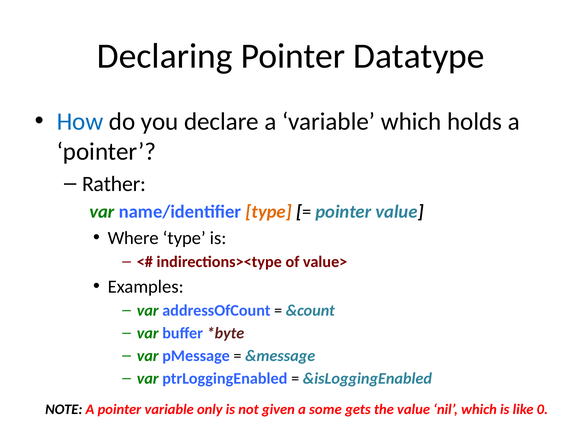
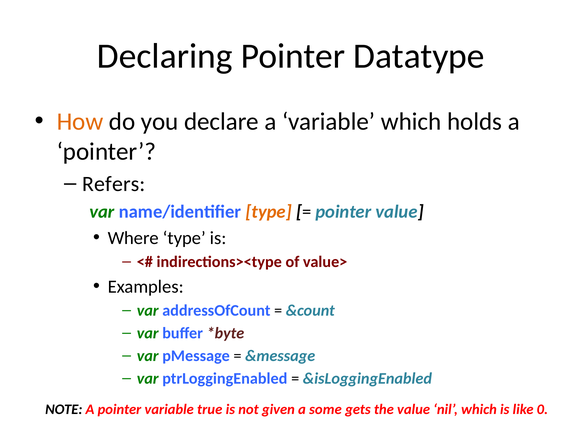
How colour: blue -> orange
Rather: Rather -> Refers
only: only -> true
